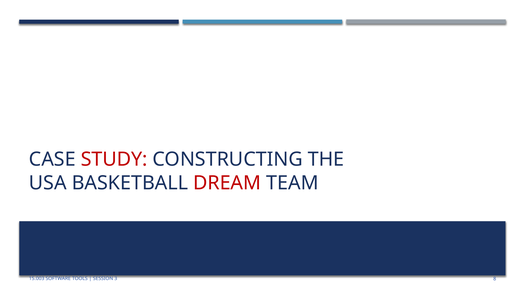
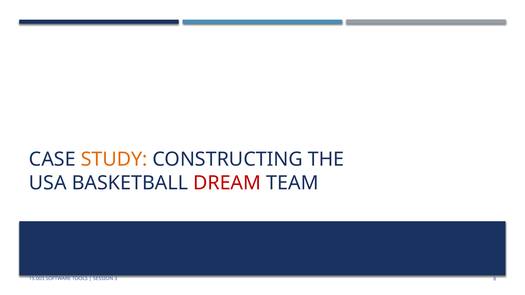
STUDY colour: red -> orange
